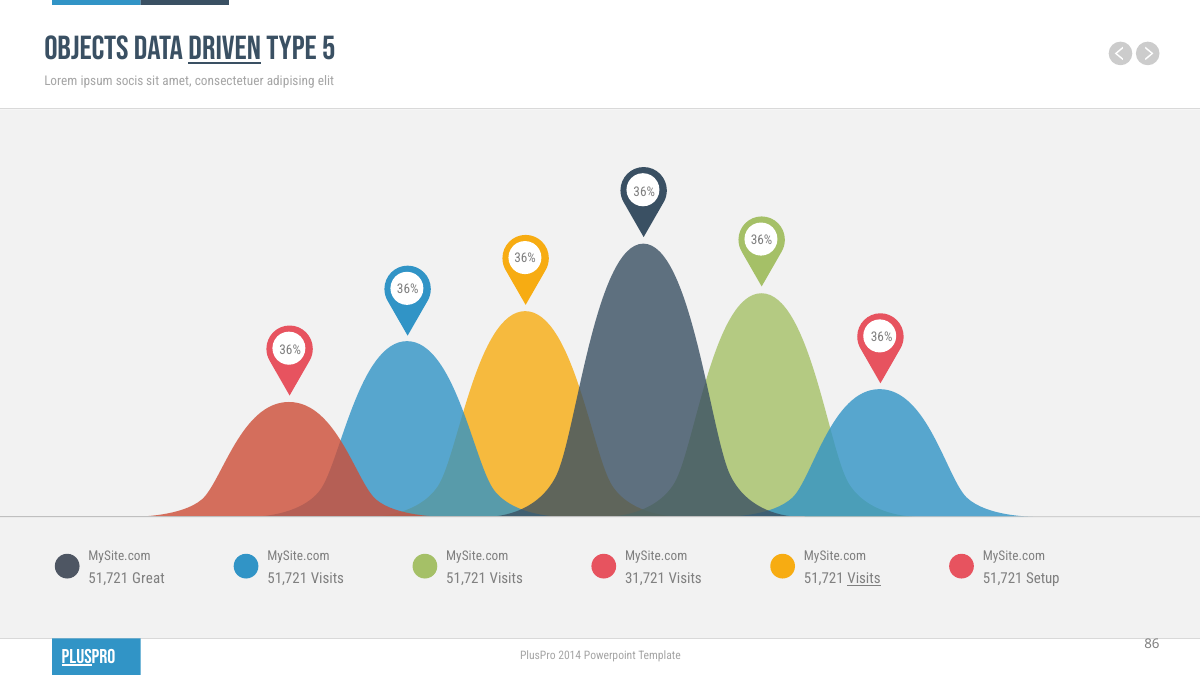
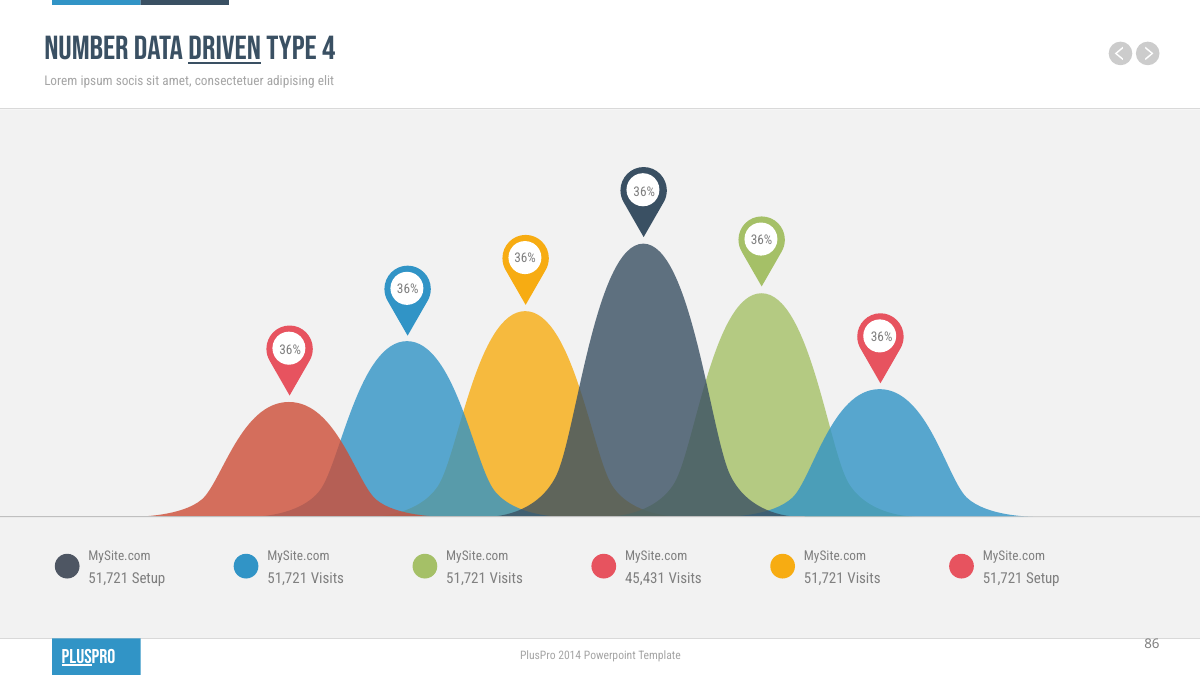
Objects: Objects -> Number
5: 5 -> 4
Great at (148, 579): Great -> Setup
31,721: 31,721 -> 45,431
Visits at (864, 579) underline: present -> none
